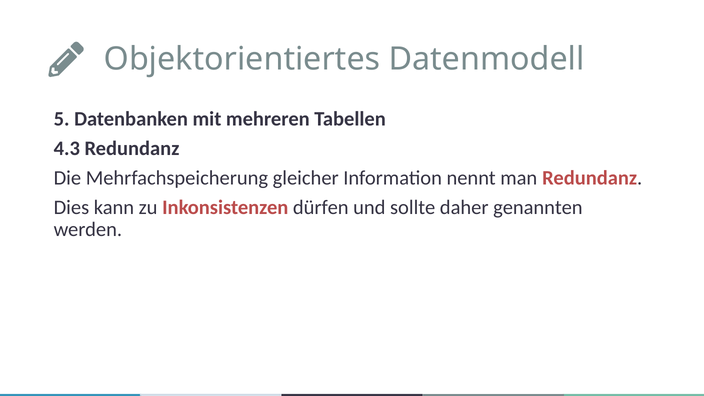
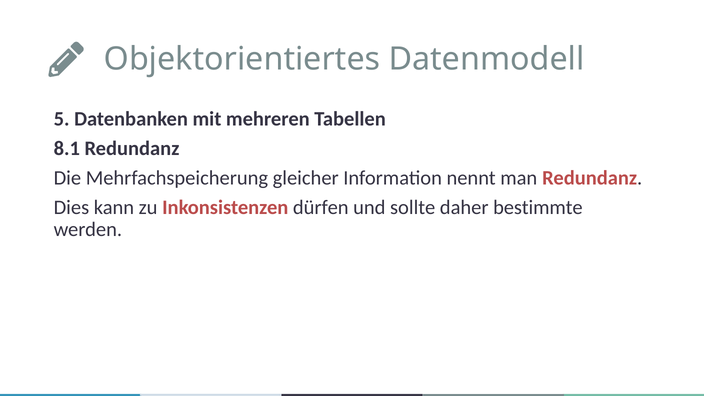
4.3: 4.3 -> 8.1
genannten: genannten -> bestimmte
